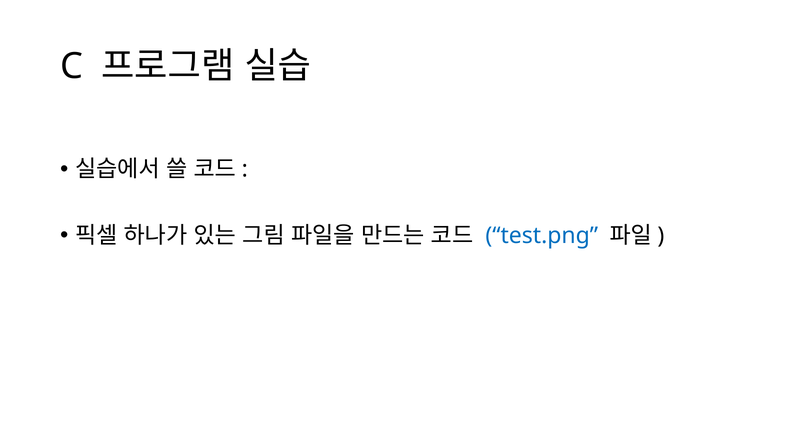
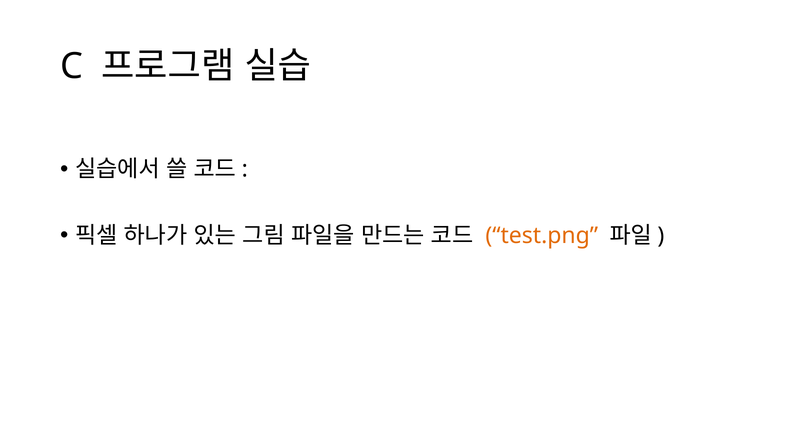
test.png colour: blue -> orange
